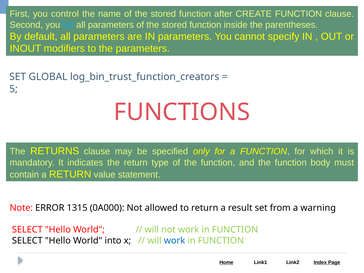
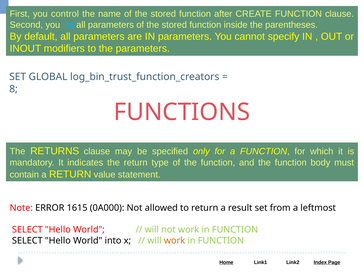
5: 5 -> 8
1315: 1315 -> 1615
warning: warning -> leftmost
work at (175, 241) colour: blue -> orange
